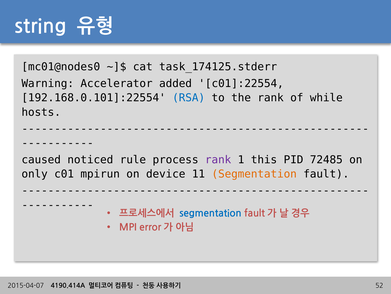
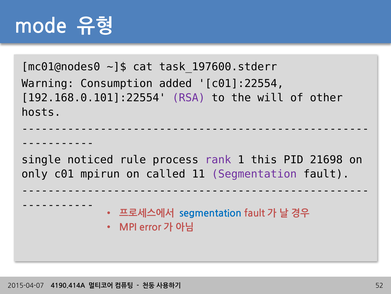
string: string -> mode
task_174125.stderr: task_174125.stderr -> task_197600.stderr
Accelerator: Accelerator -> Consumption
RSA colour: blue -> purple
the rank: rank -> will
while: while -> other
caused: caused -> single
72485: 72485 -> 21698
device: device -> called
Segmentation at (254, 174) colour: orange -> purple
